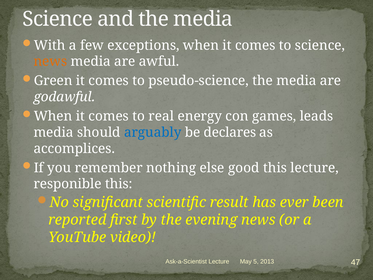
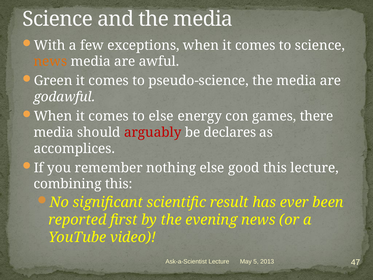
to real: real -> else
leads: leads -> there
arguably colour: blue -> red
responible: responible -> combining
